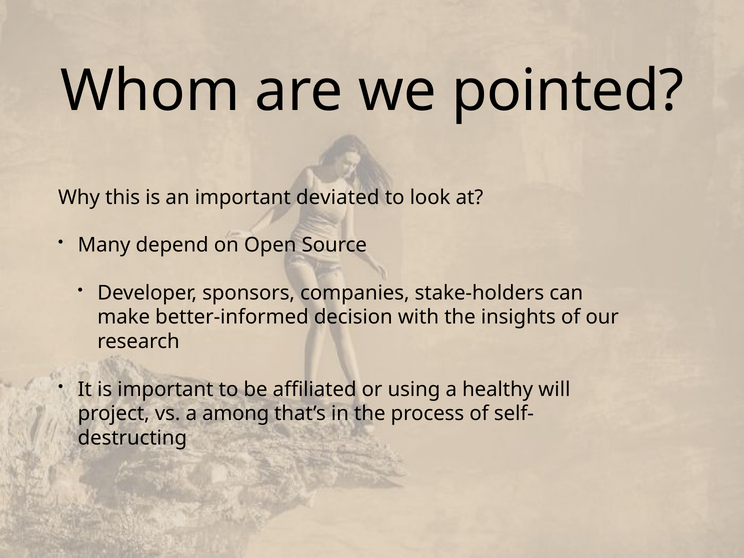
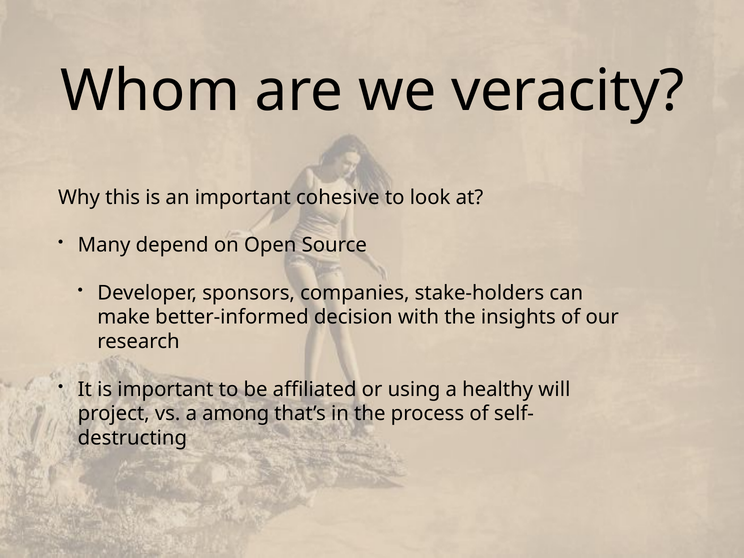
pointed: pointed -> veracity
deviated: deviated -> cohesive
